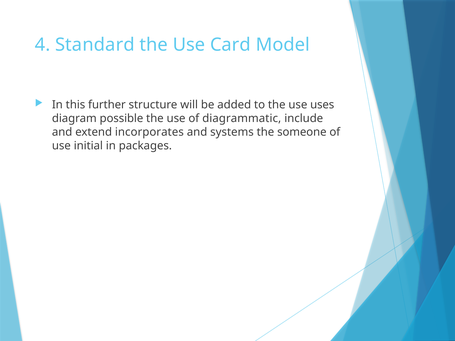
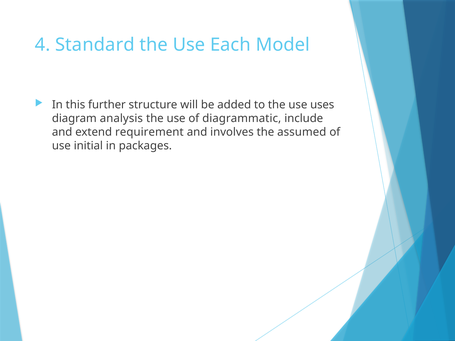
Card: Card -> Each
possible: possible -> analysis
incorporates: incorporates -> requirement
systems: systems -> involves
someone: someone -> assumed
